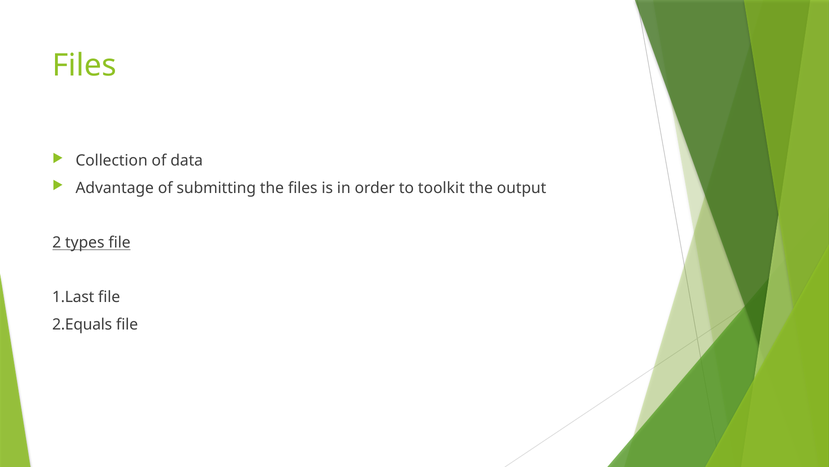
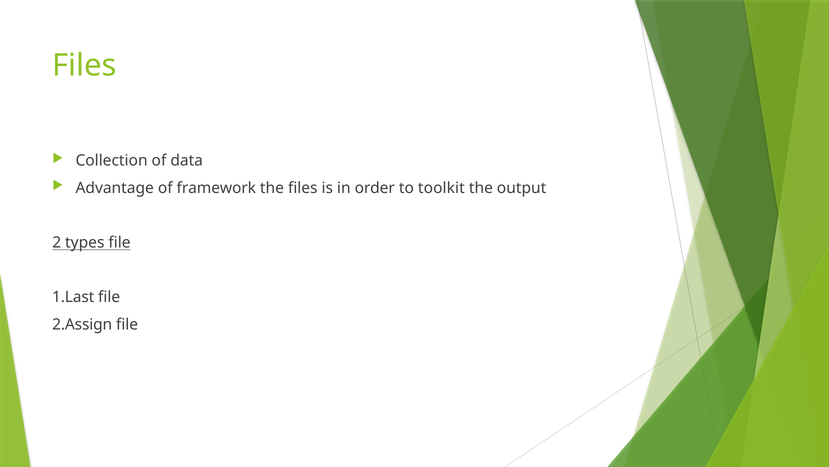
submitting: submitting -> framework
2.Equals: 2.Equals -> 2.Assign
